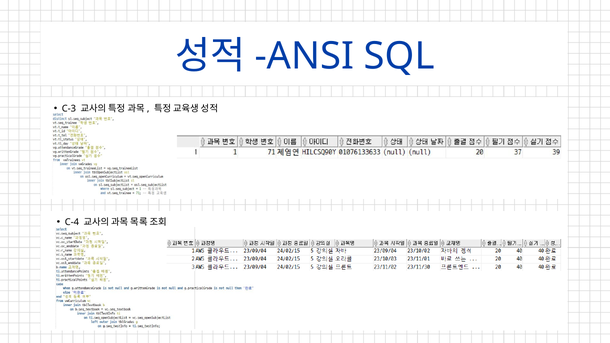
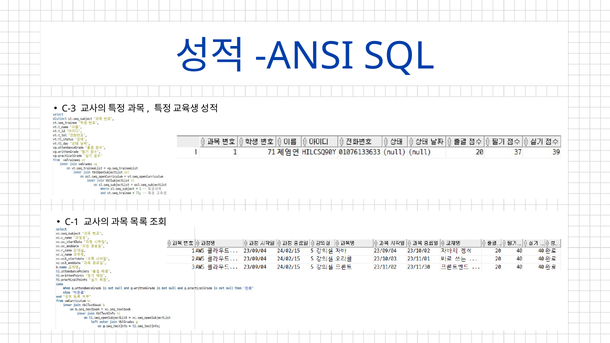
C-4: C-4 -> C-1
